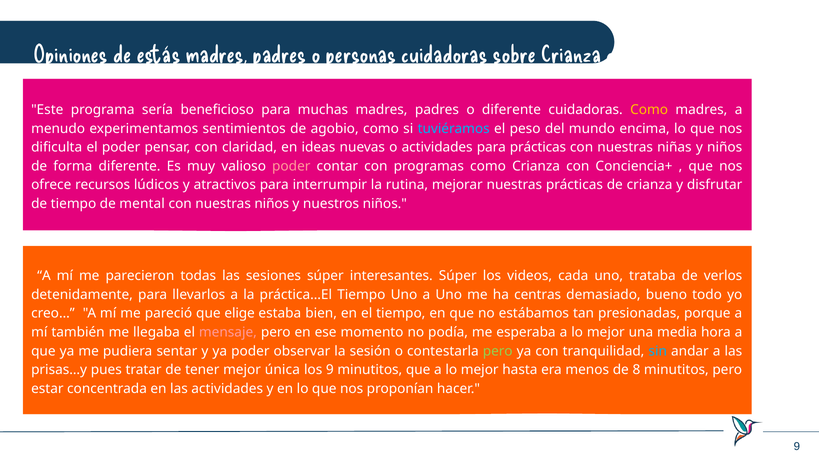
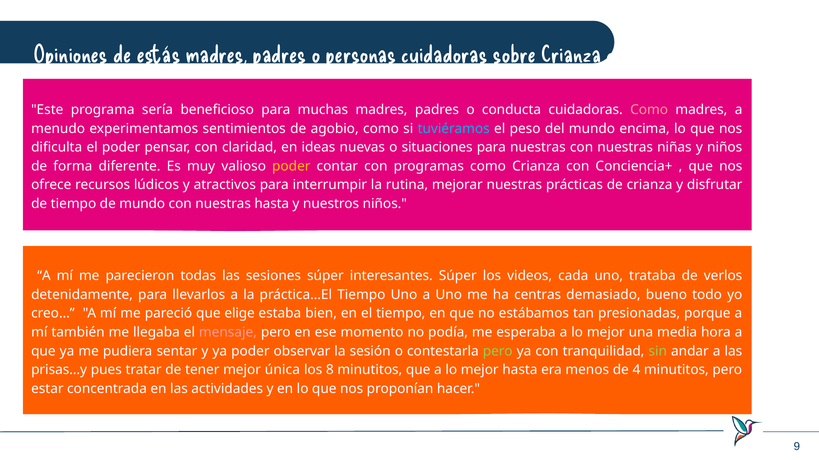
o diferente: diferente -> conducta
Como at (649, 110) colour: yellow -> pink
o actividades: actividades -> situaciones
para prácticas: prácticas -> nuestras
poder at (291, 166) colour: pink -> yellow
de mental: mental -> mundo
nuestras niños: niños -> hasta
sin colour: light blue -> light green
los 9: 9 -> 8
8: 8 -> 4
